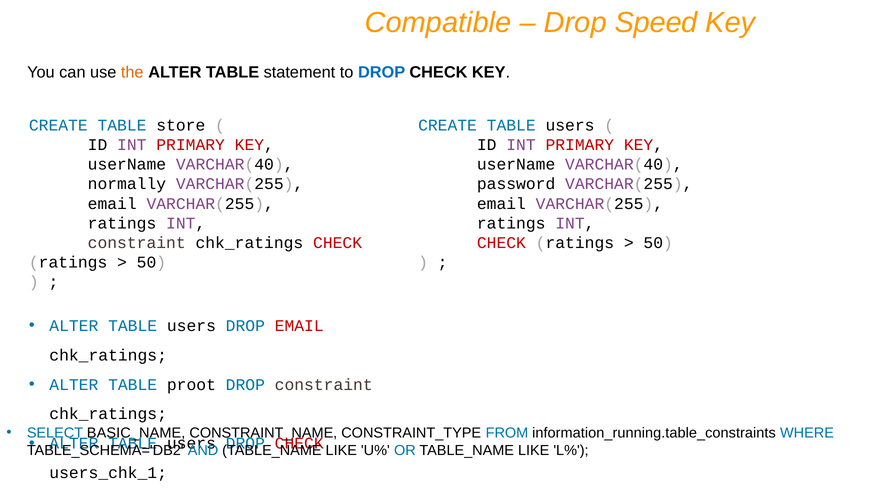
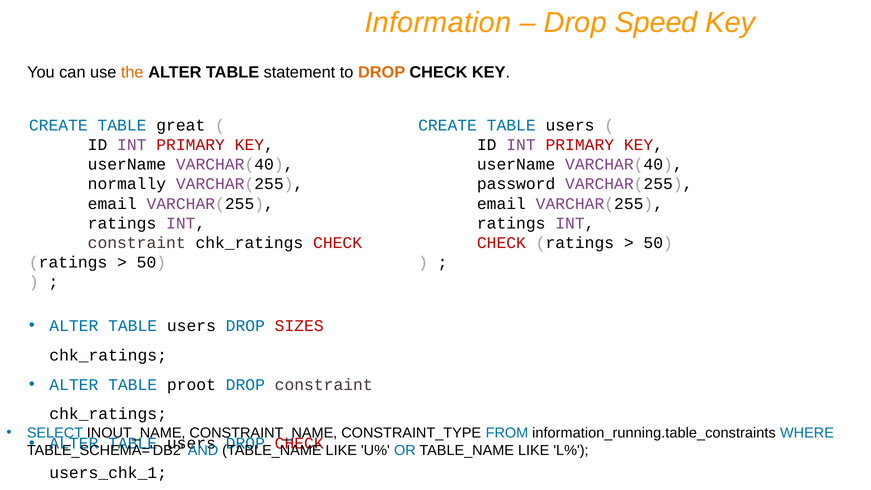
Compatible: Compatible -> Information
DROP at (382, 73) colour: blue -> orange
store: store -> great
DROP EMAIL: EMAIL -> SIZES
BASIC_NAME: BASIC_NAME -> INOUT_NAME
